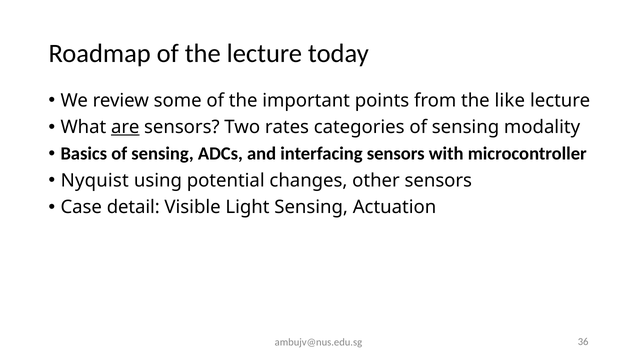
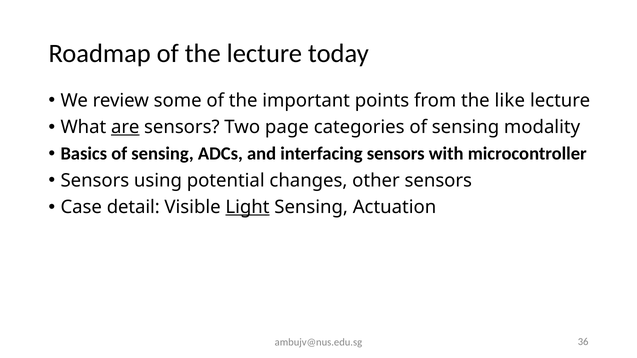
rates: rates -> page
Nyquist at (95, 181): Nyquist -> Sensors
Light underline: none -> present
